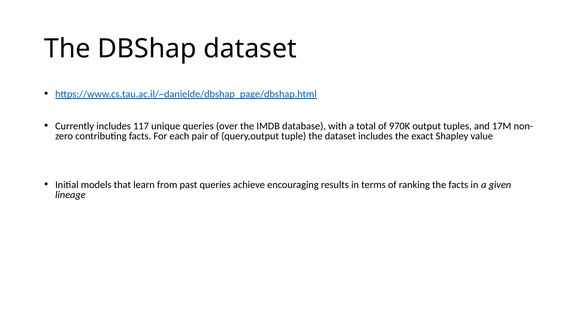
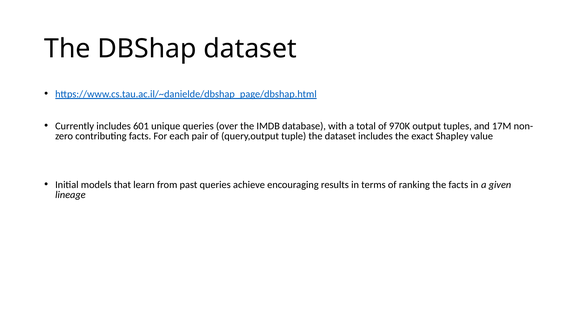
117: 117 -> 601
